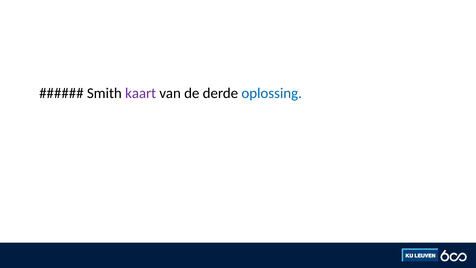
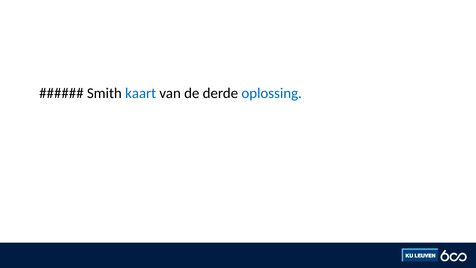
kaart colour: purple -> blue
